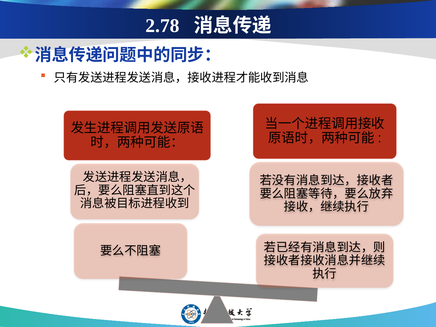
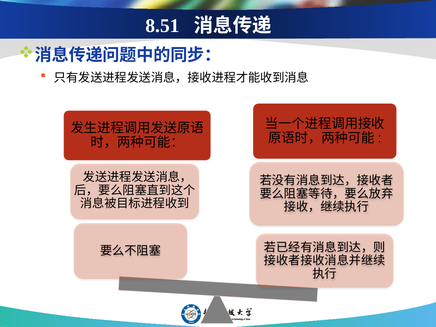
2.78: 2.78 -> 8.51
